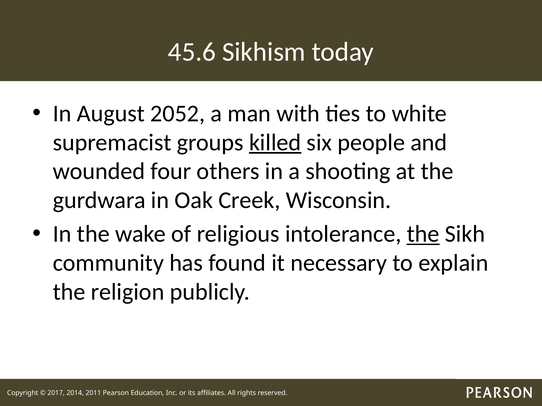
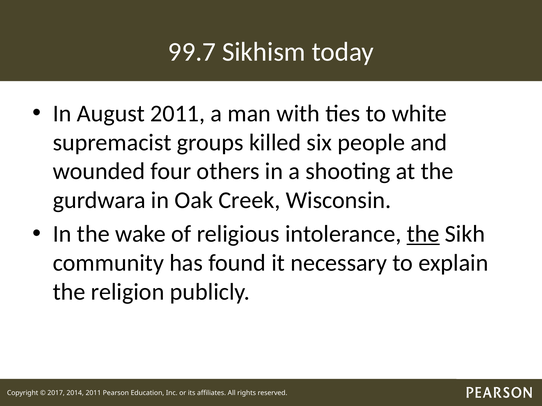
45.6: 45.6 -> 99.7
August 2052: 2052 -> 2011
killed underline: present -> none
